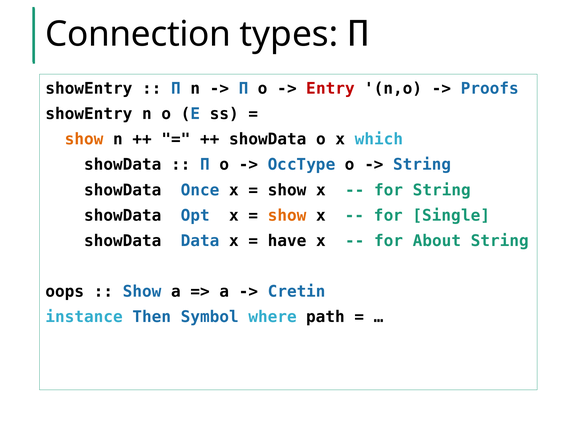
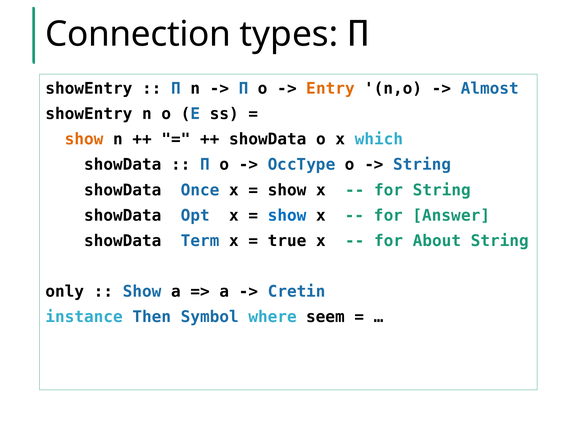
Entry colour: red -> orange
Proofs: Proofs -> Almost
show at (287, 215) colour: orange -> blue
Single: Single -> Answer
Data: Data -> Term
have: have -> true
oops: oops -> only
path: path -> seem
